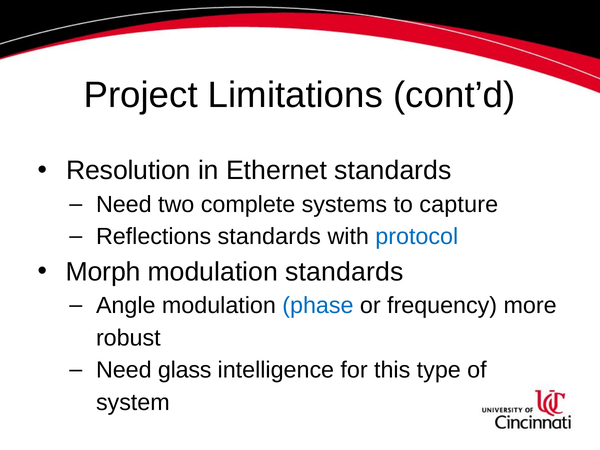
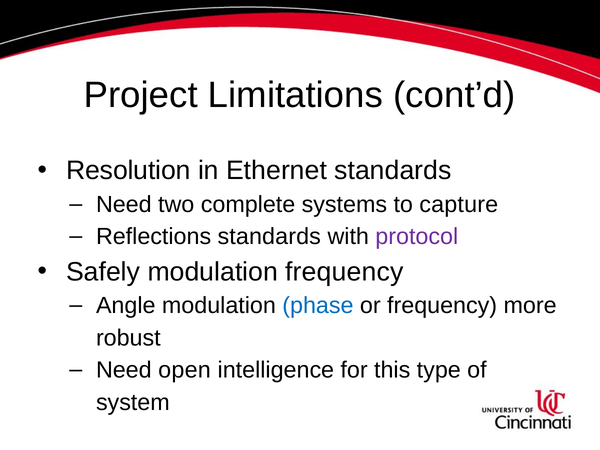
protocol colour: blue -> purple
Morph: Morph -> Safely
modulation standards: standards -> frequency
glass: glass -> open
